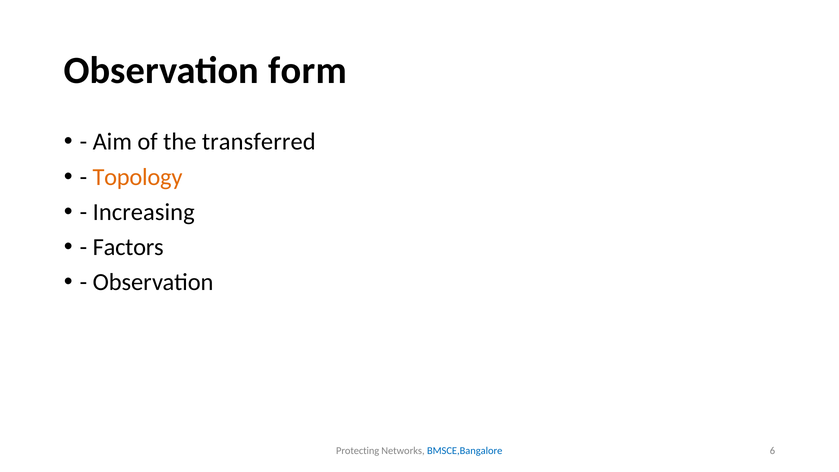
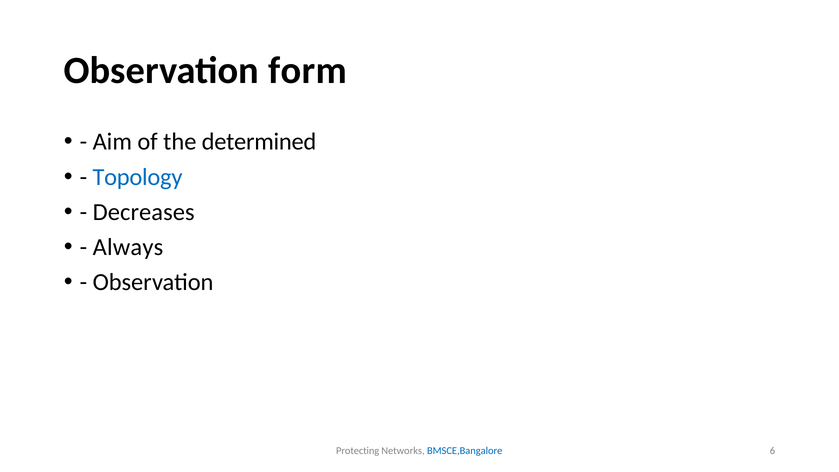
transferred: transferred -> determined
Topology colour: orange -> blue
Increasing: Increasing -> Decreases
Factors: Factors -> Always
